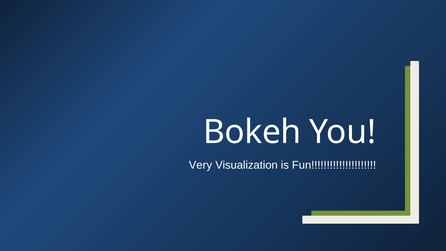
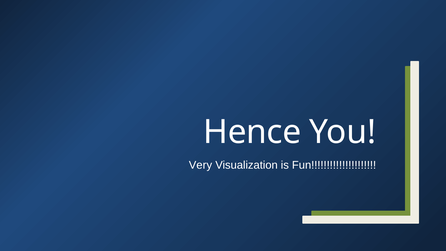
Bokeh: Bokeh -> Hence
